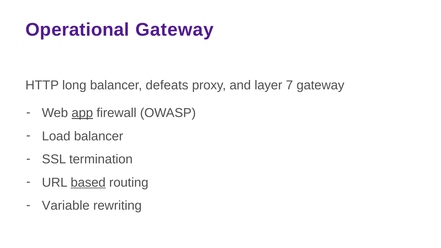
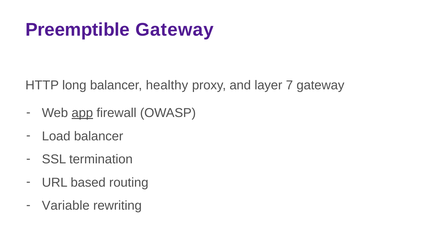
Operational: Operational -> Preemptible
defeats: defeats -> healthy
based underline: present -> none
